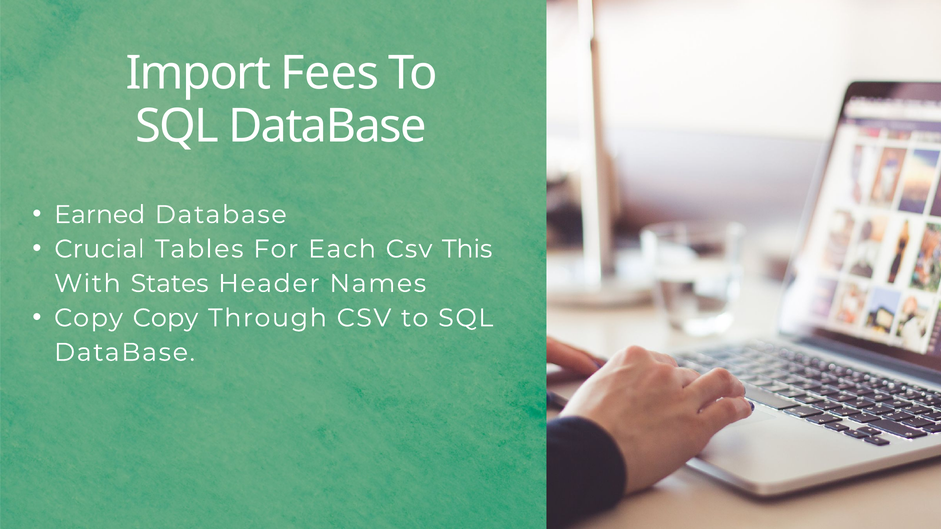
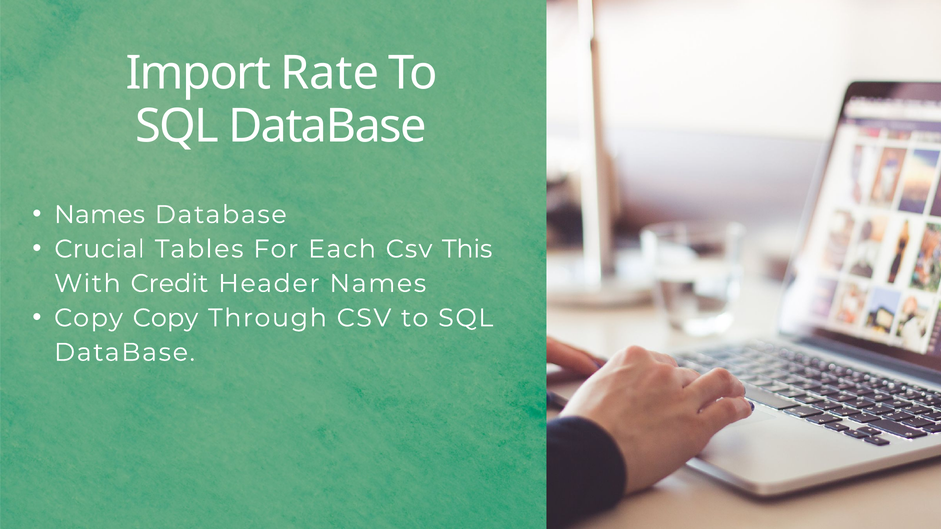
Fees: Fees -> Rate
Earned at (100, 215): Earned -> Names
States: States -> Credit
